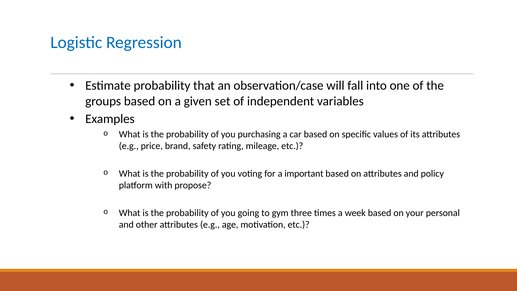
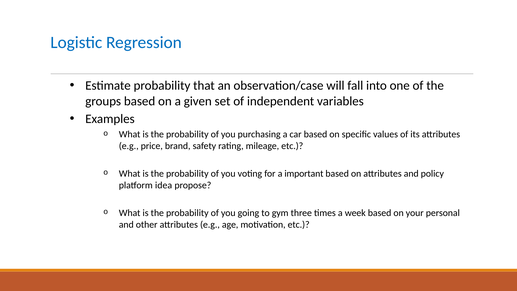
with: with -> idea
